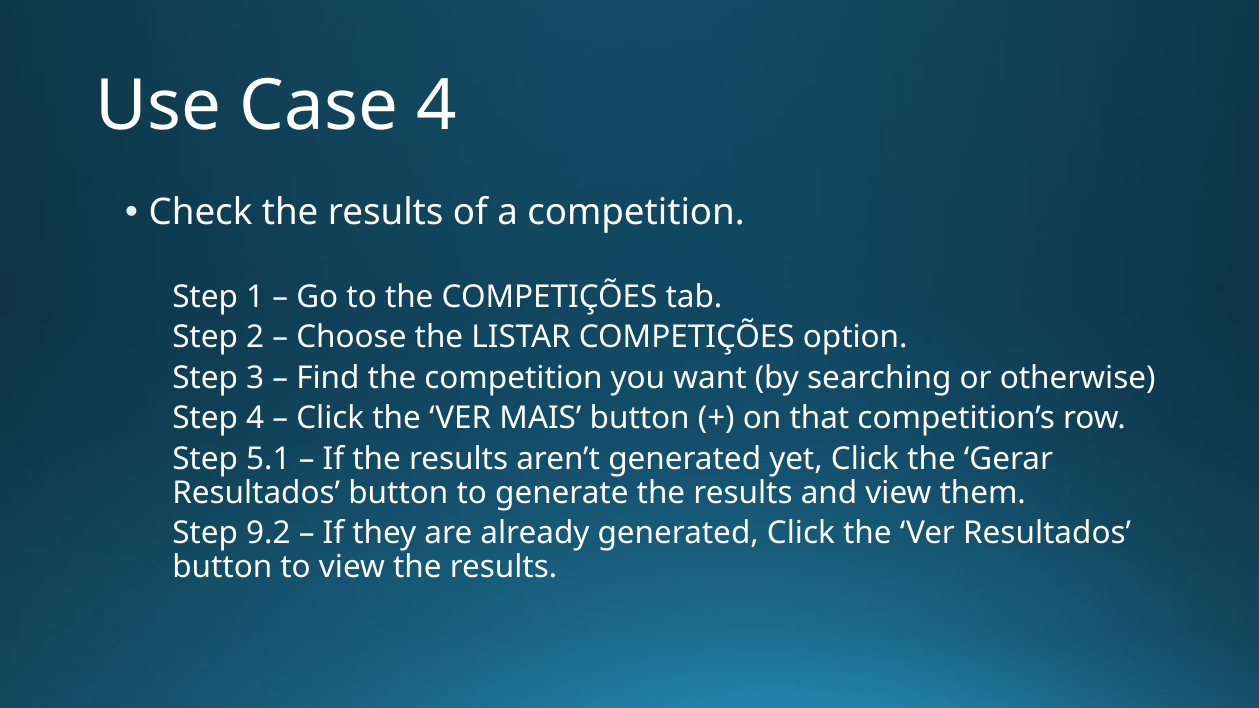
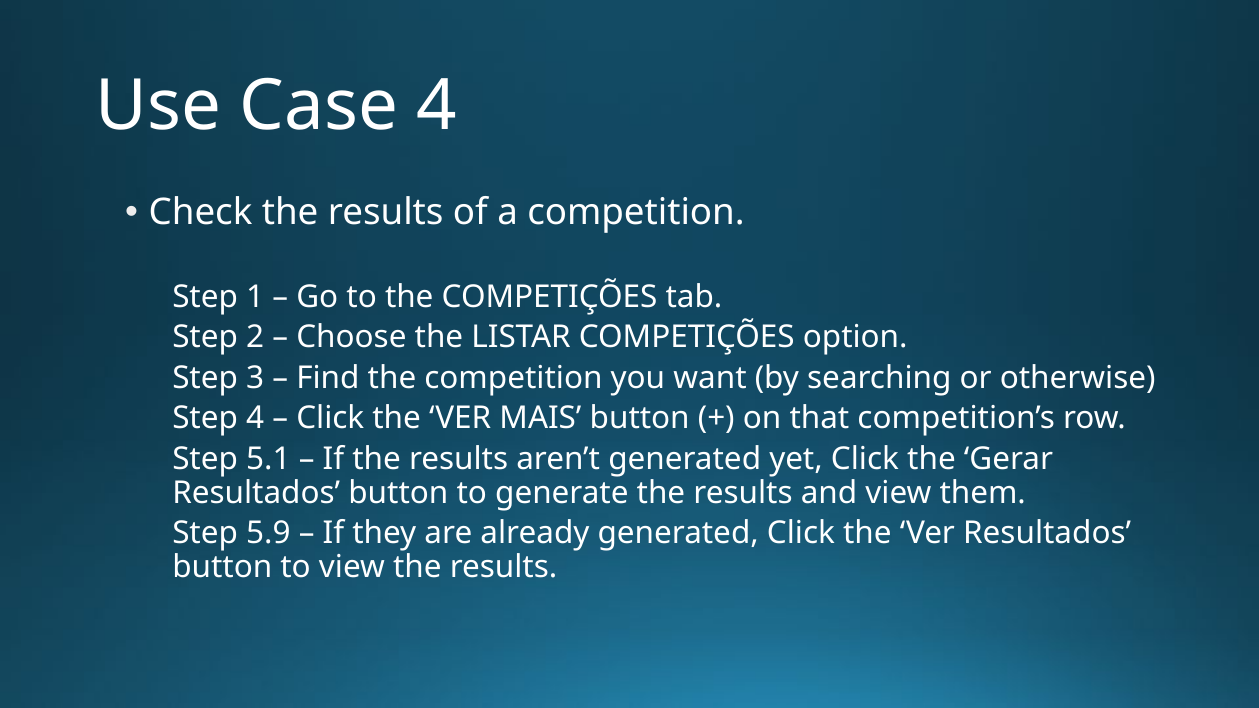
9.2: 9.2 -> 5.9
